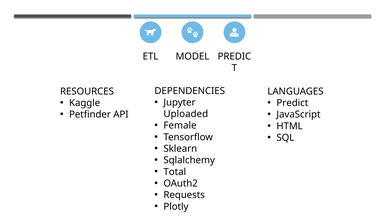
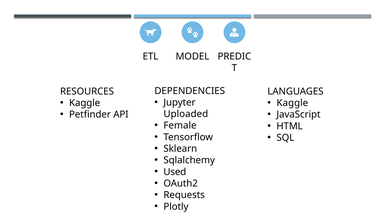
Predict at (292, 103): Predict -> Kaggle
Total: Total -> Used
